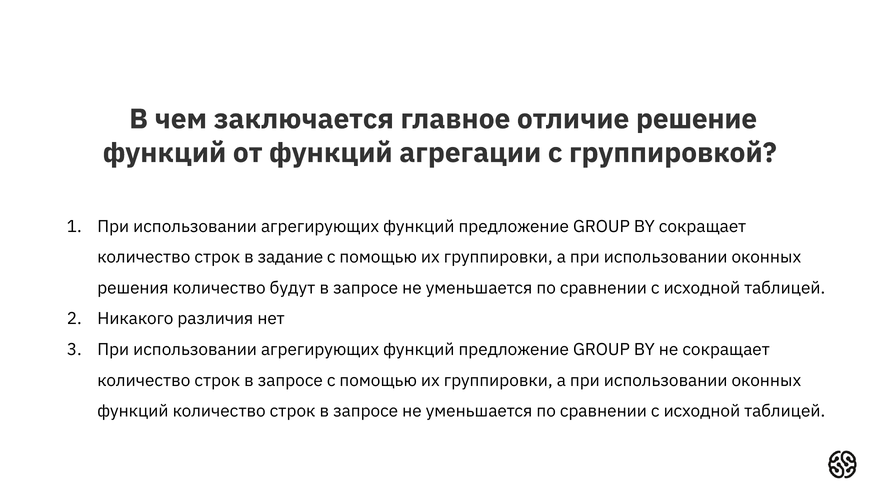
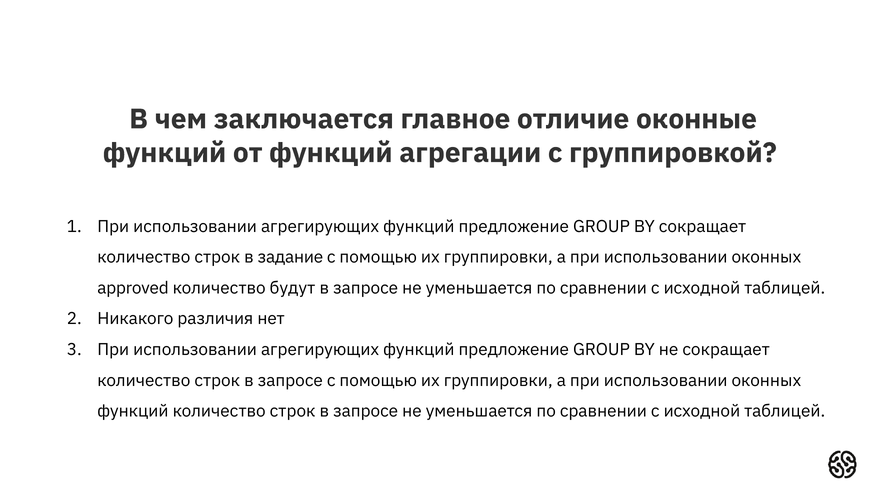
решение: решение -> оконные
решения: решения -> approved
